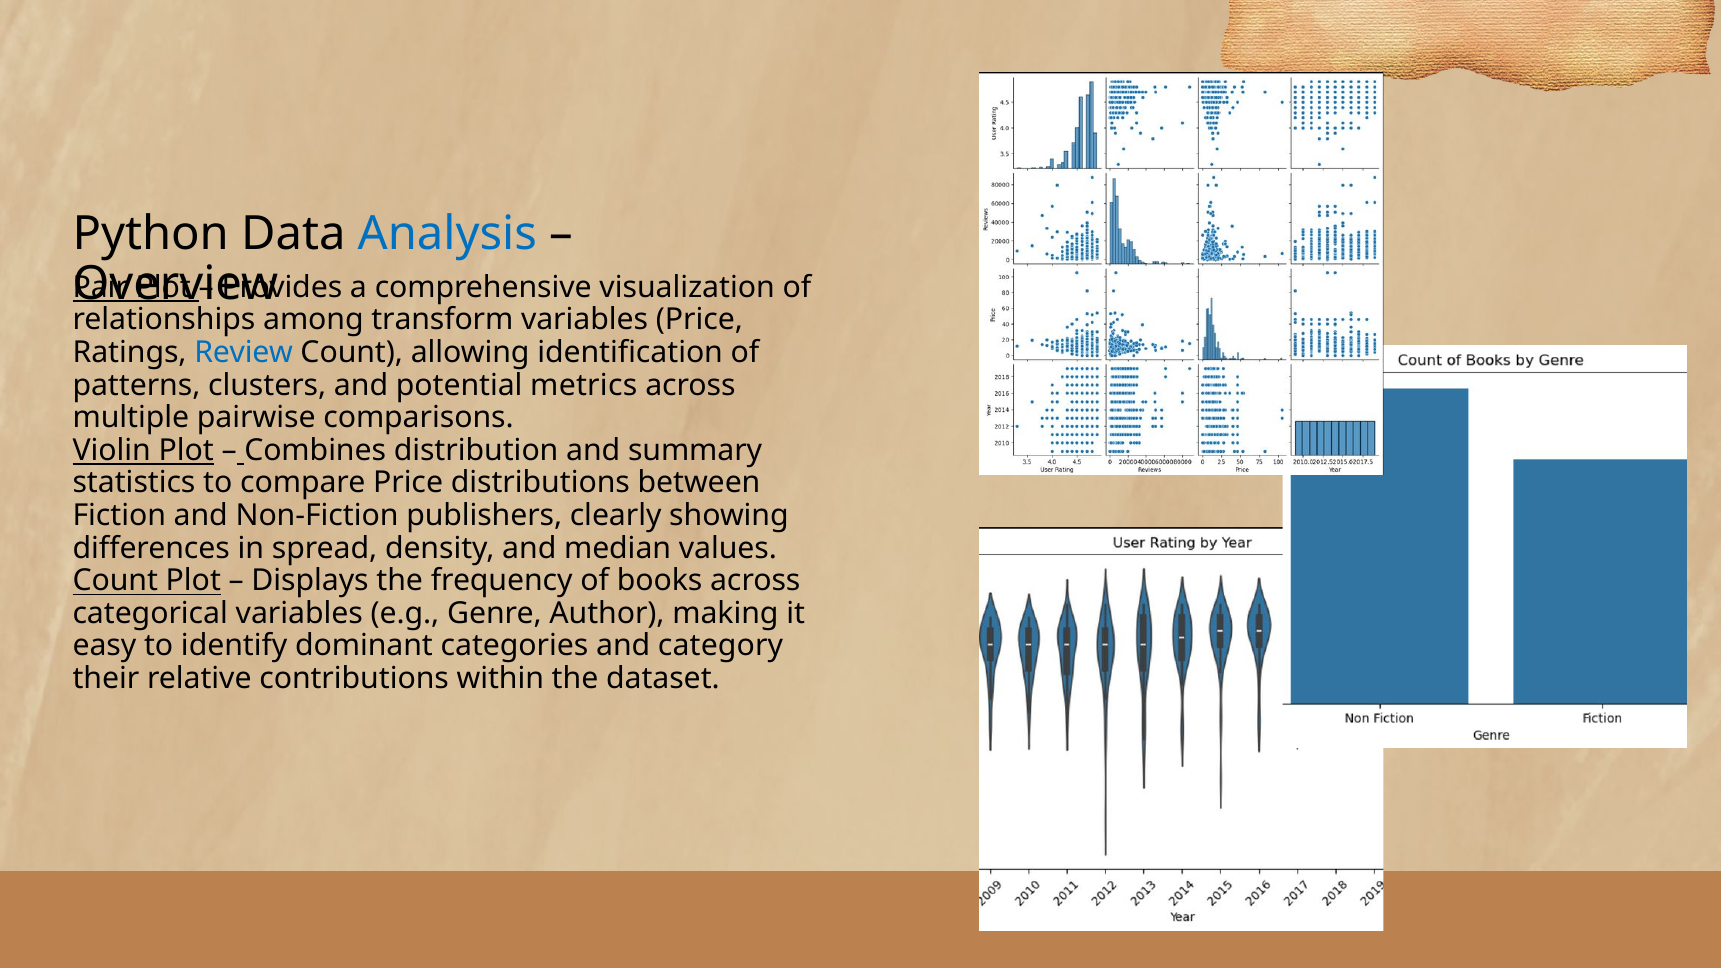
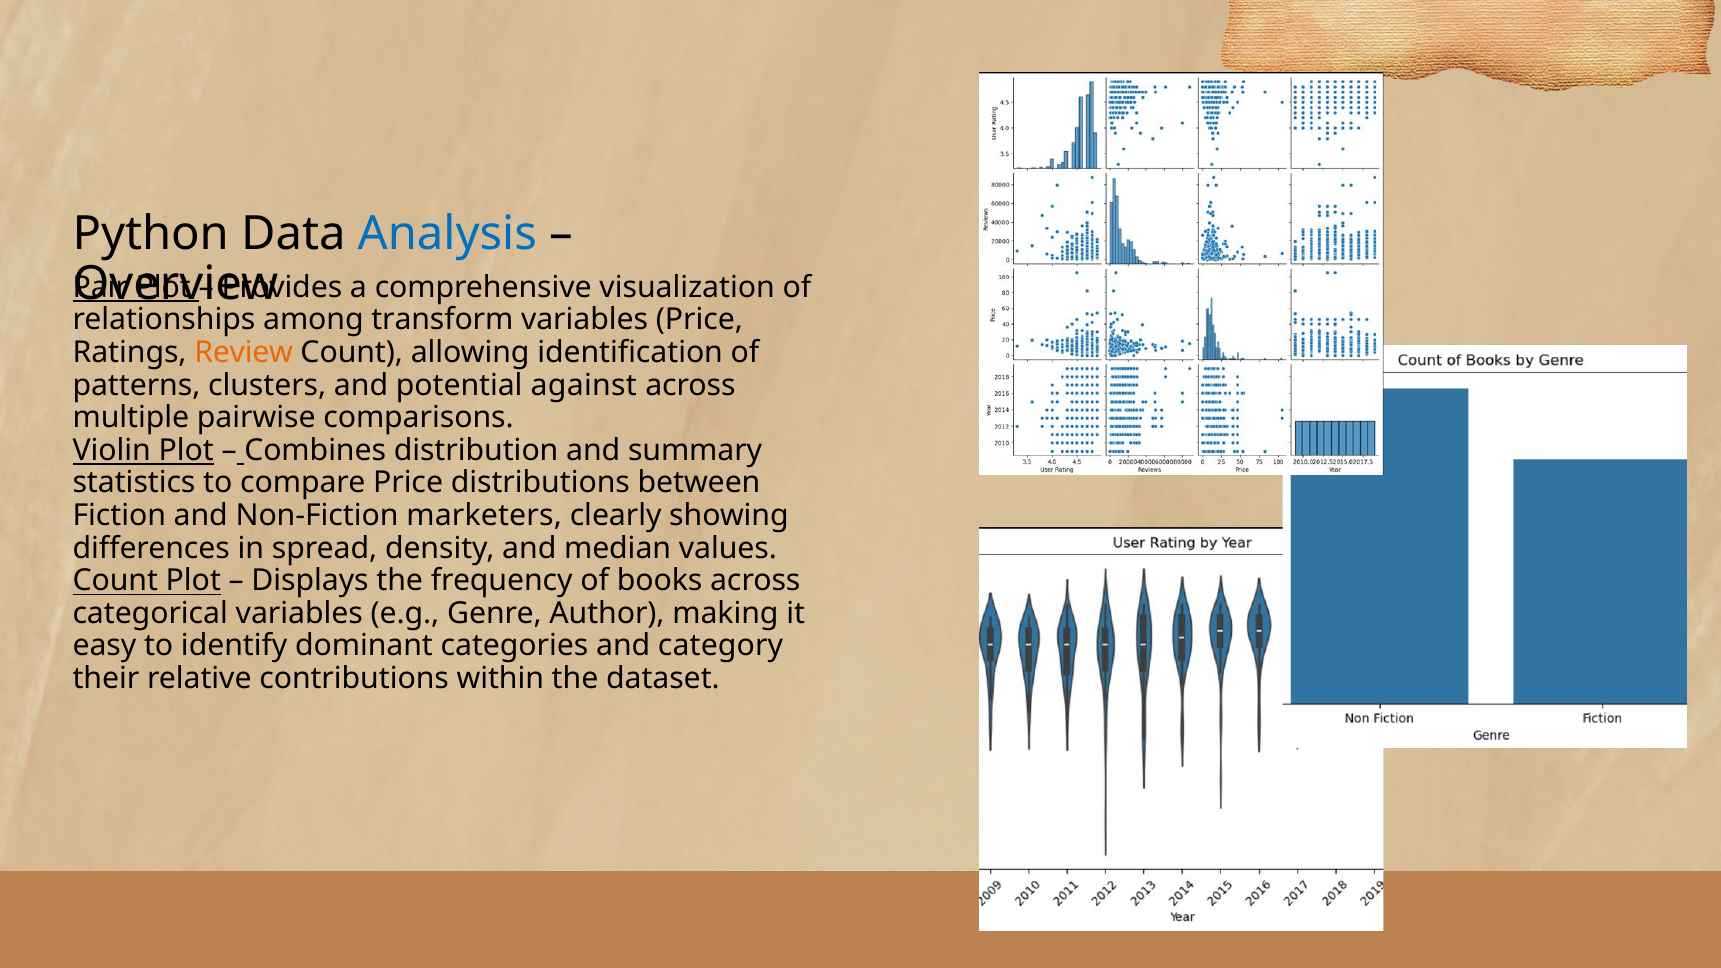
Review colour: blue -> orange
metrics: metrics -> against
publishers: publishers -> marketers
